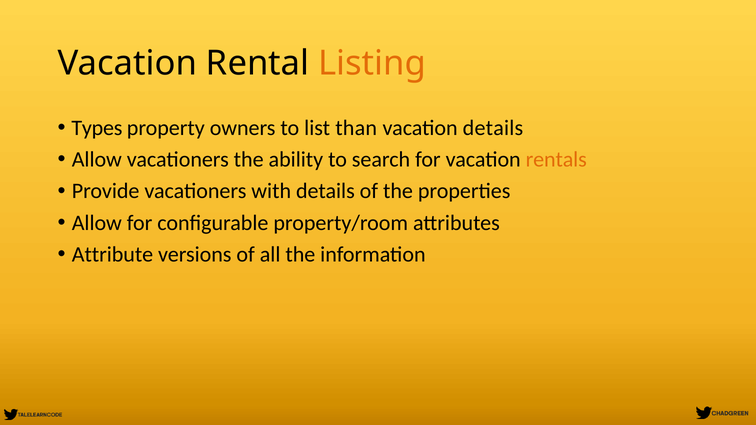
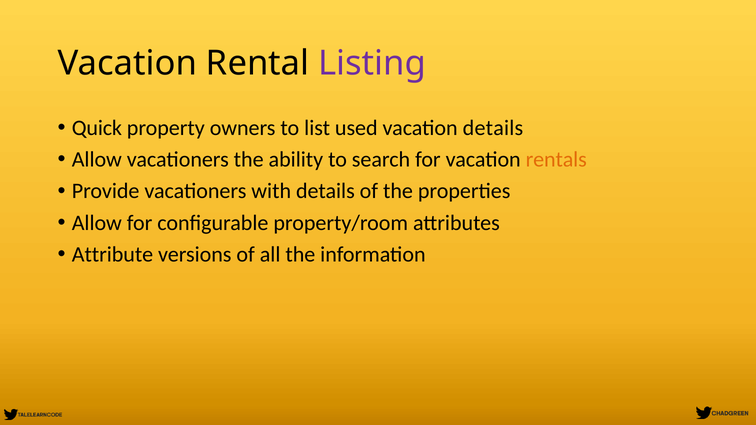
Listing colour: orange -> purple
Types: Types -> Quick
than: than -> used
